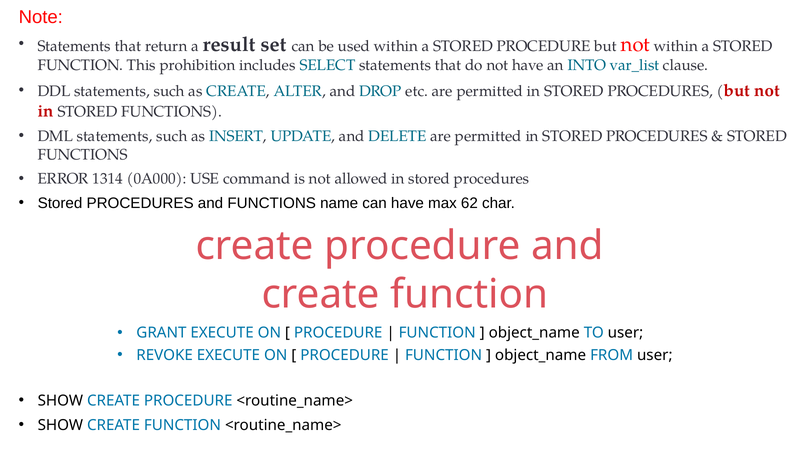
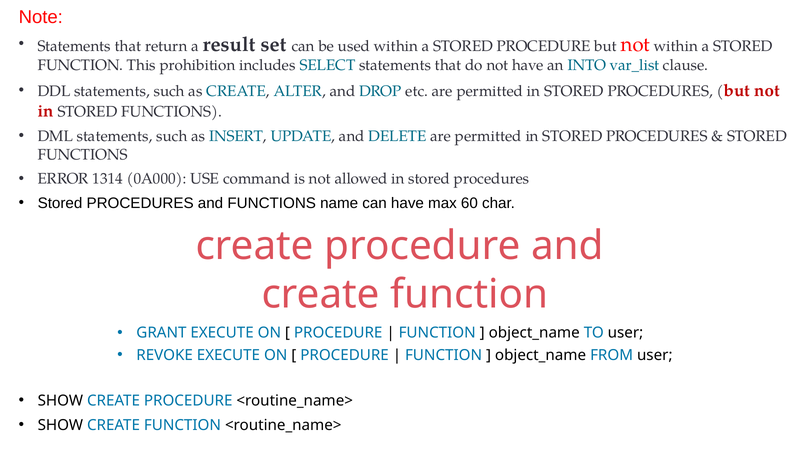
62: 62 -> 60
